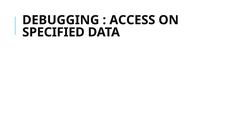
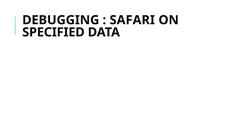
ACCESS: ACCESS -> SAFARI
